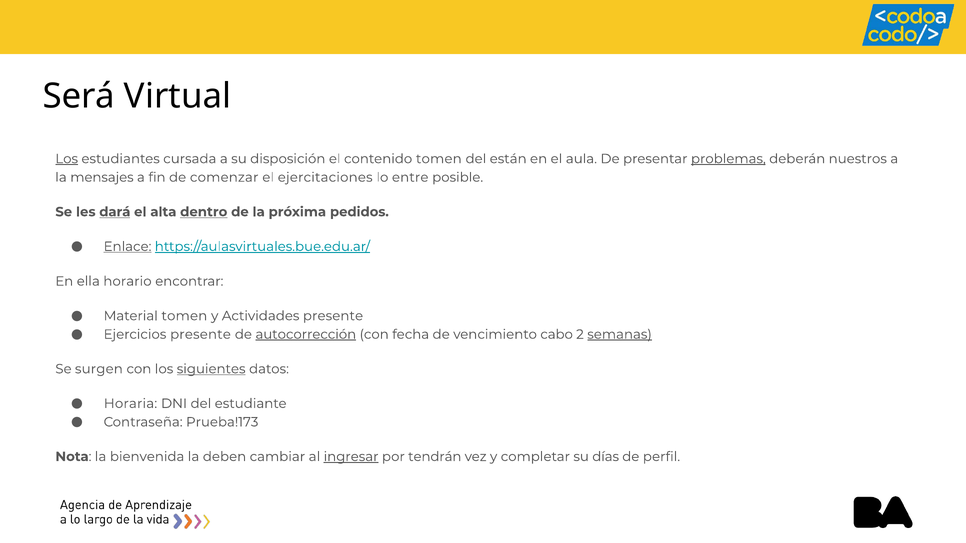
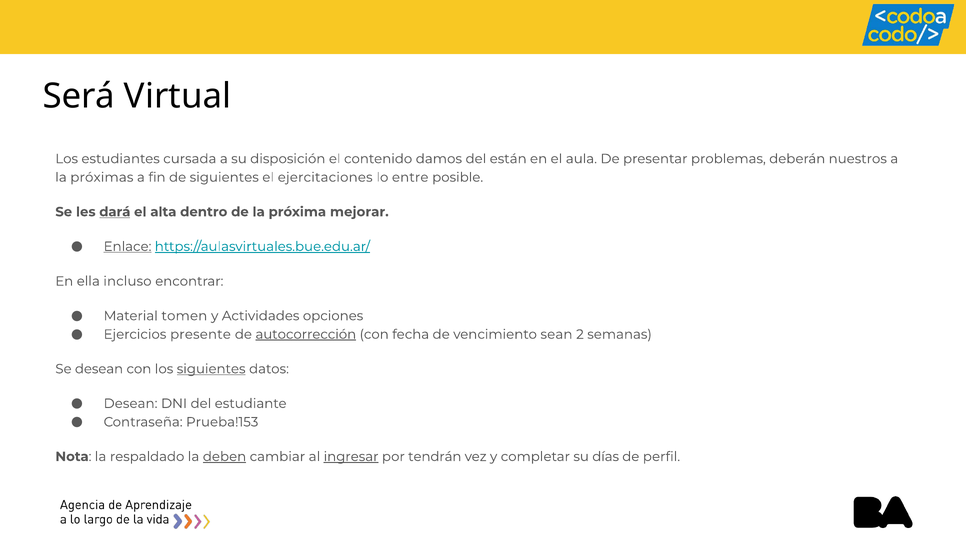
Los at (67, 159) underline: present -> none
contenido tomen: tomen -> damos
problemas underline: present -> none
mensajes: mensajes -> próximas
de comenzar: comenzar -> siguientes
dentro underline: present -> none
pedidos: pedidos -> mejorar
horario: horario -> incluso
Actividades presente: presente -> opciones
cabo: cabo -> sean
semanas underline: present -> none
Se surgen: surgen -> desean
Horaria at (130, 404): Horaria -> Desean
Prueba!173: Prueba!173 -> Prueba!153
bienvenida: bienvenida -> respaldado
deben underline: none -> present
